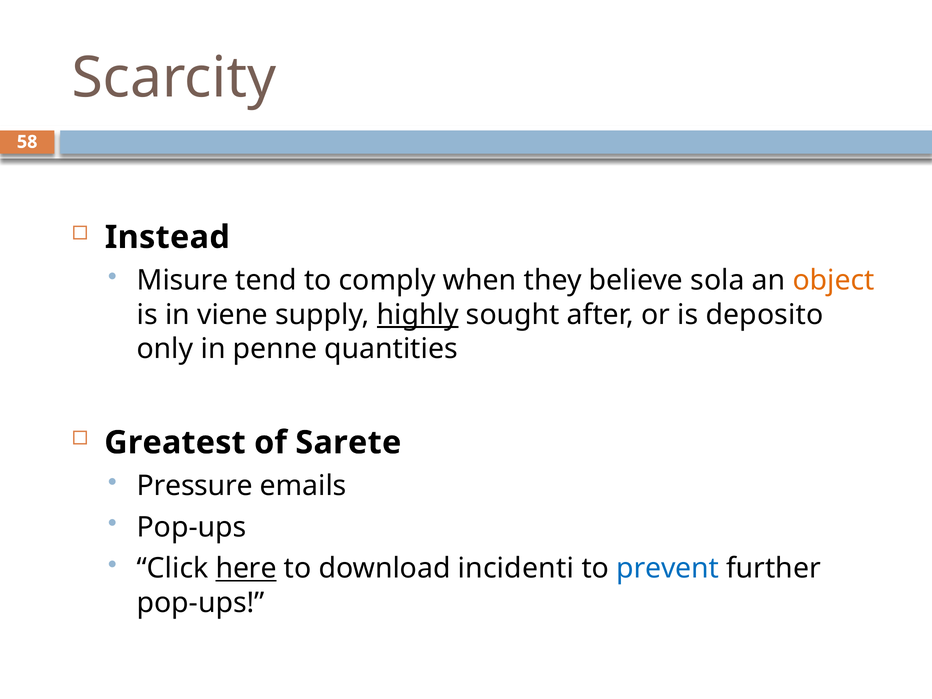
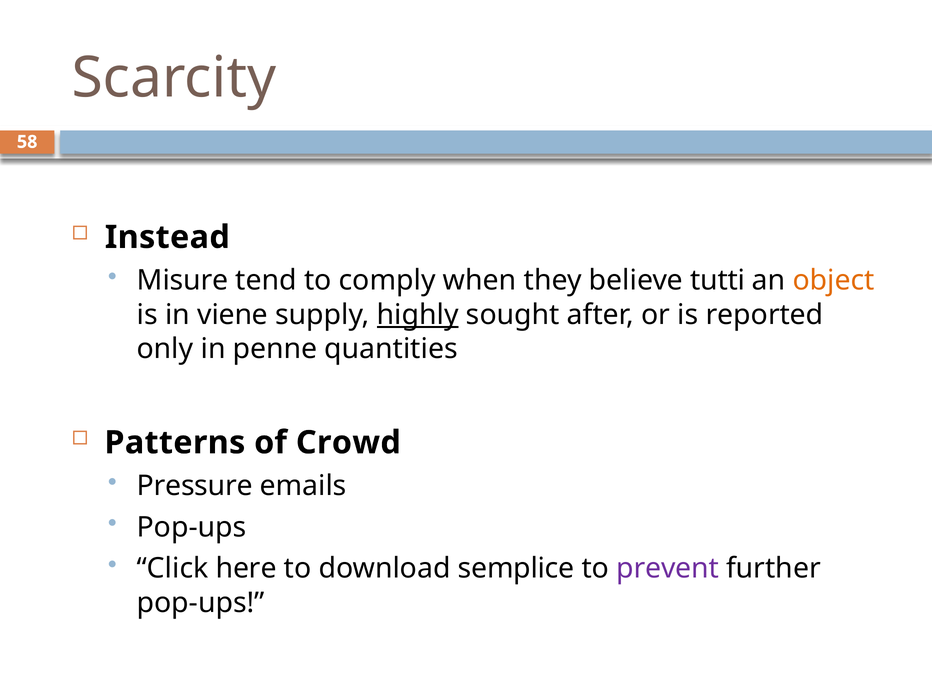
sola: sola -> tutti
deposito: deposito -> reported
Greatest: Greatest -> Patterns
Sarete: Sarete -> Crowd
here underline: present -> none
incidenti: incidenti -> semplice
prevent colour: blue -> purple
